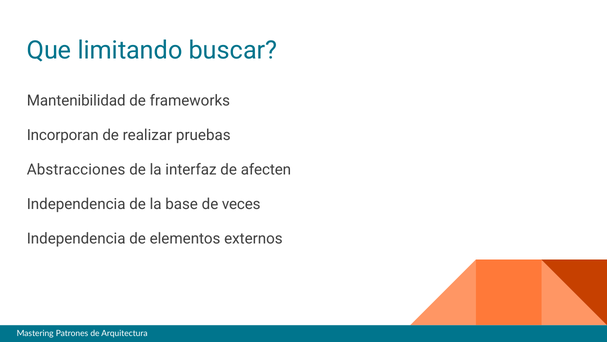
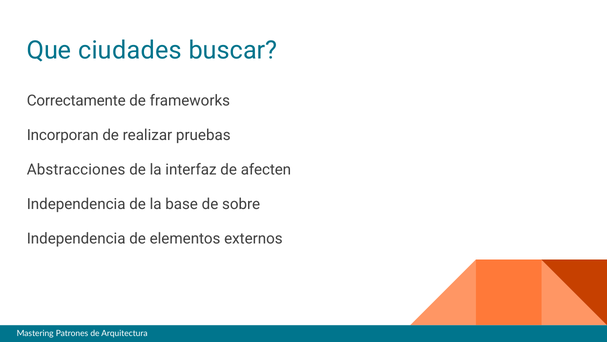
limitando: limitando -> ciudades
Mantenibilidad: Mantenibilidad -> Correctamente
veces: veces -> sobre
